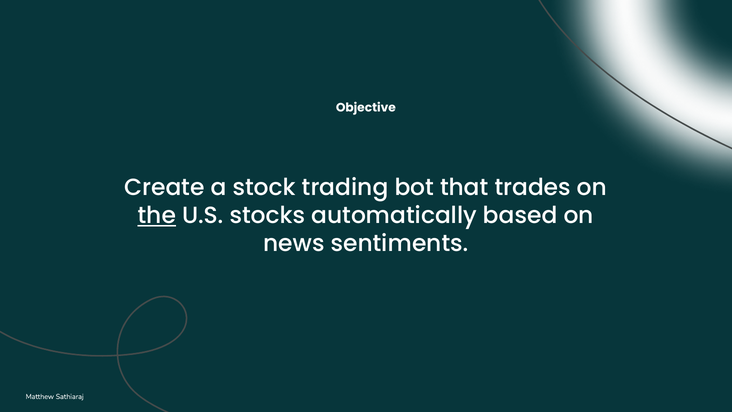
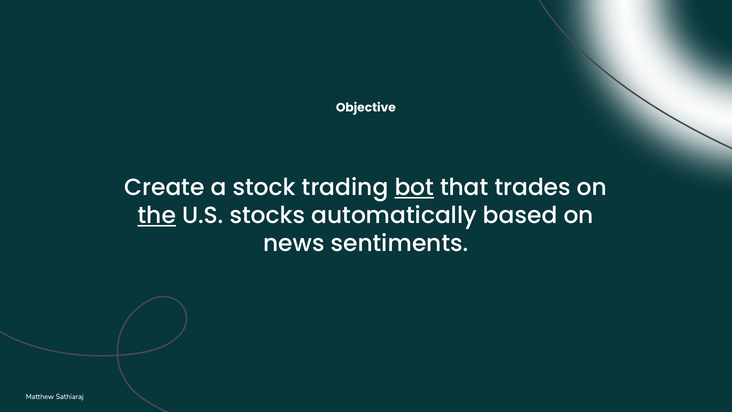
bot underline: none -> present
